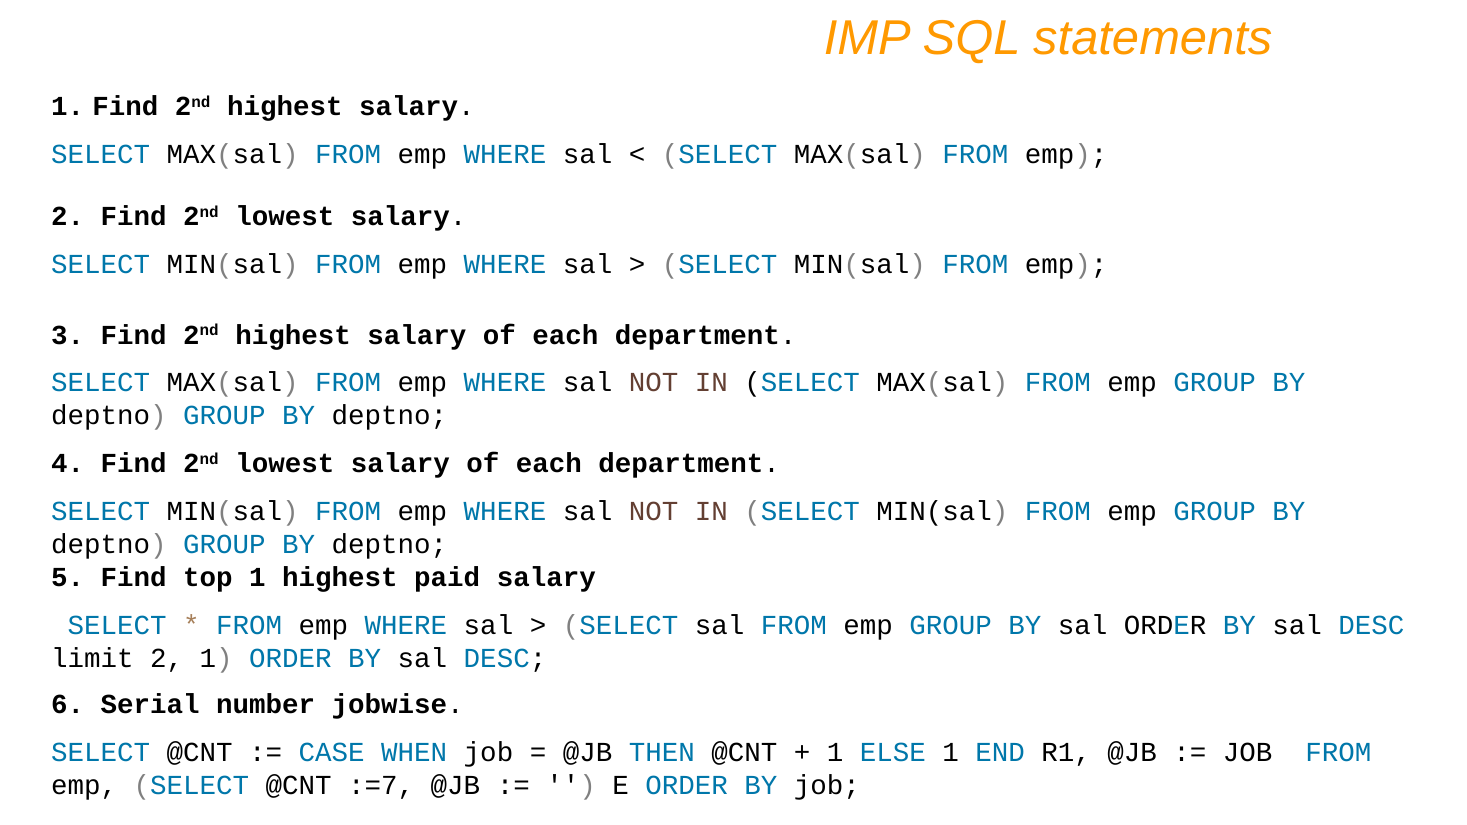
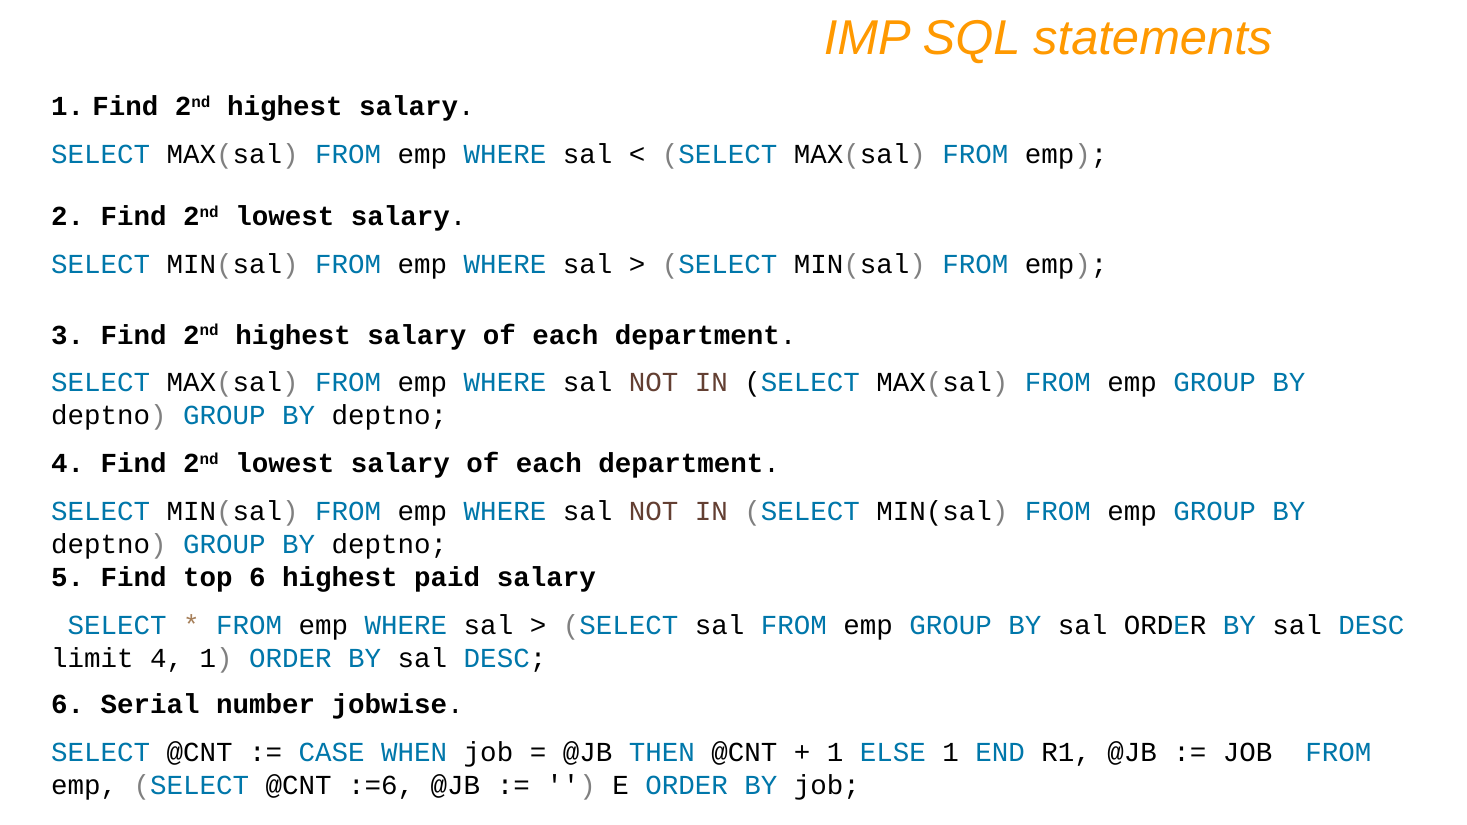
top 1: 1 -> 6
limit 2: 2 -> 4
:=7: :=7 -> :=6
